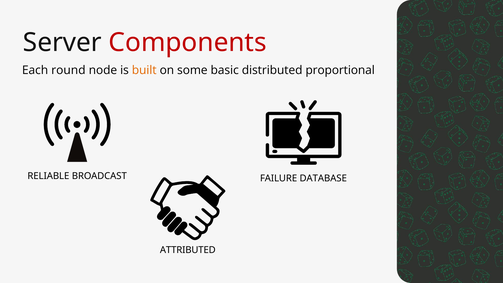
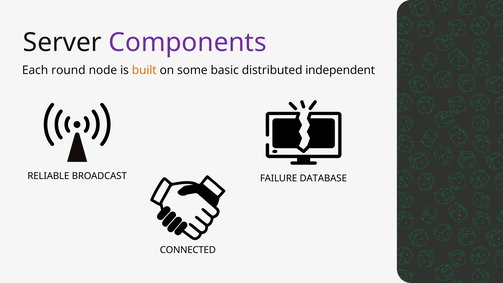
Components colour: red -> purple
proportional: proportional -> independent
ATTRIBUTED: ATTRIBUTED -> CONNECTED
